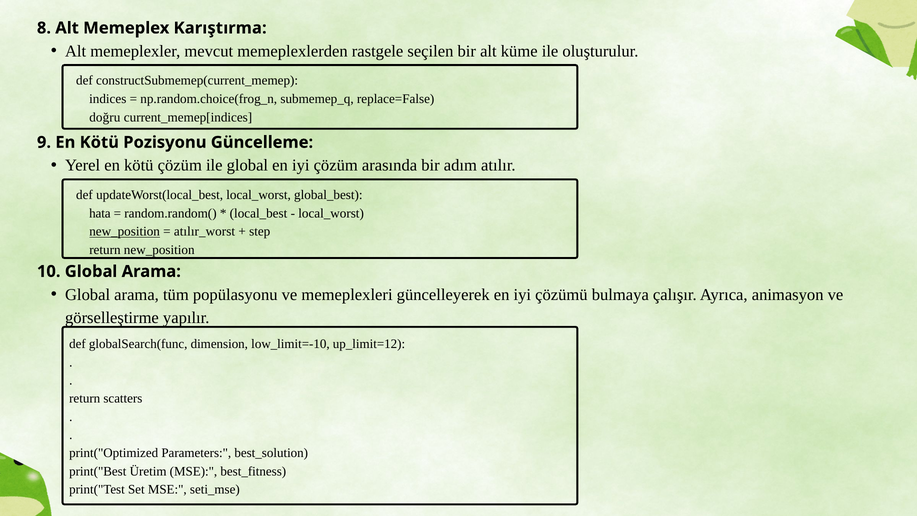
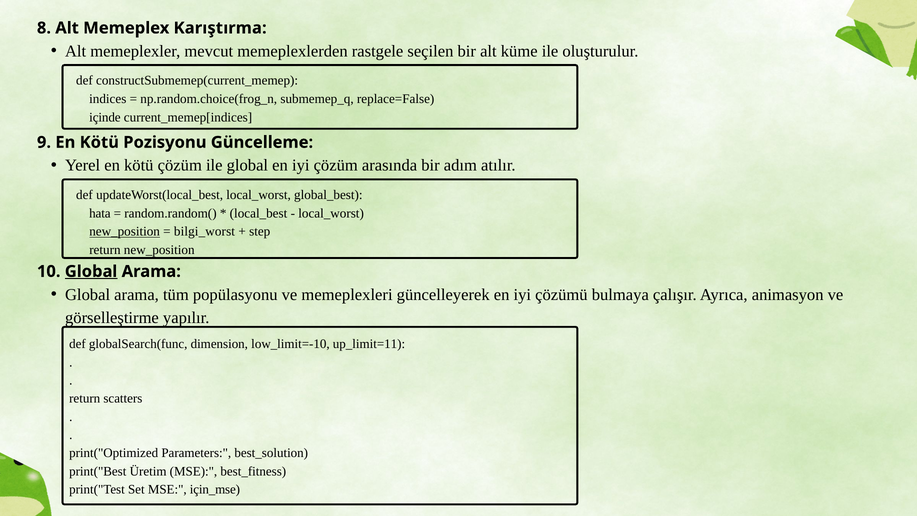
doğru: doğru -> içinde
atılır_worst: atılır_worst -> bilgi_worst
Global at (91, 271) underline: none -> present
up_limit=12: up_limit=12 -> up_limit=11
seti_mse: seti_mse -> için_mse
